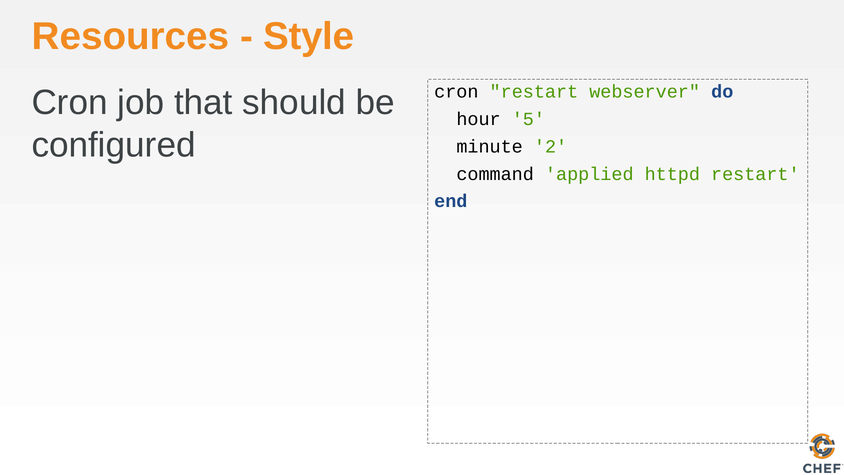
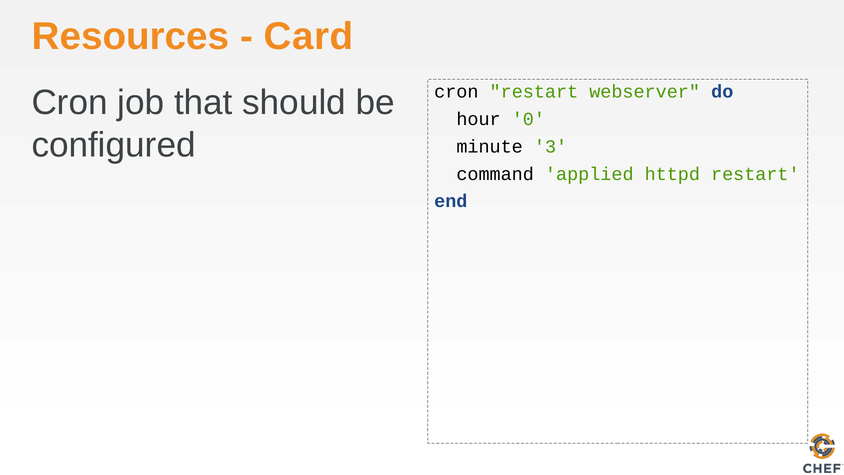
Style: Style -> Card
5: 5 -> 0
2: 2 -> 3
